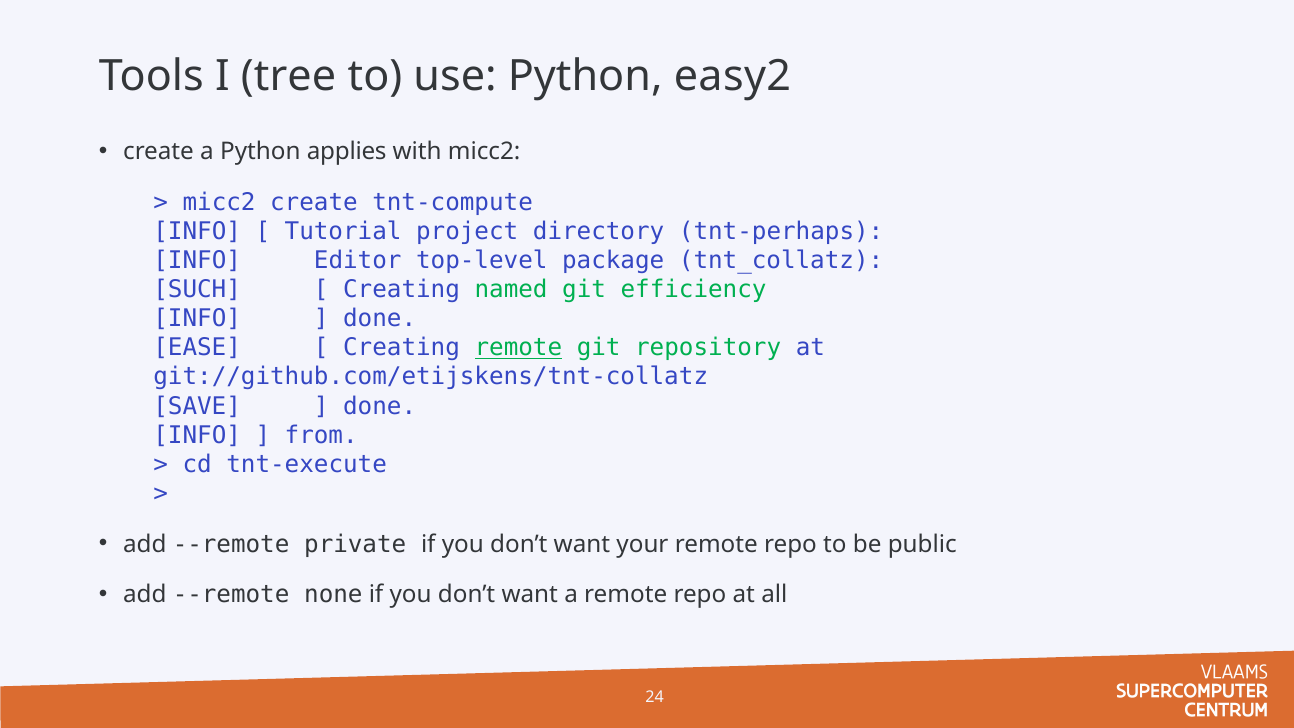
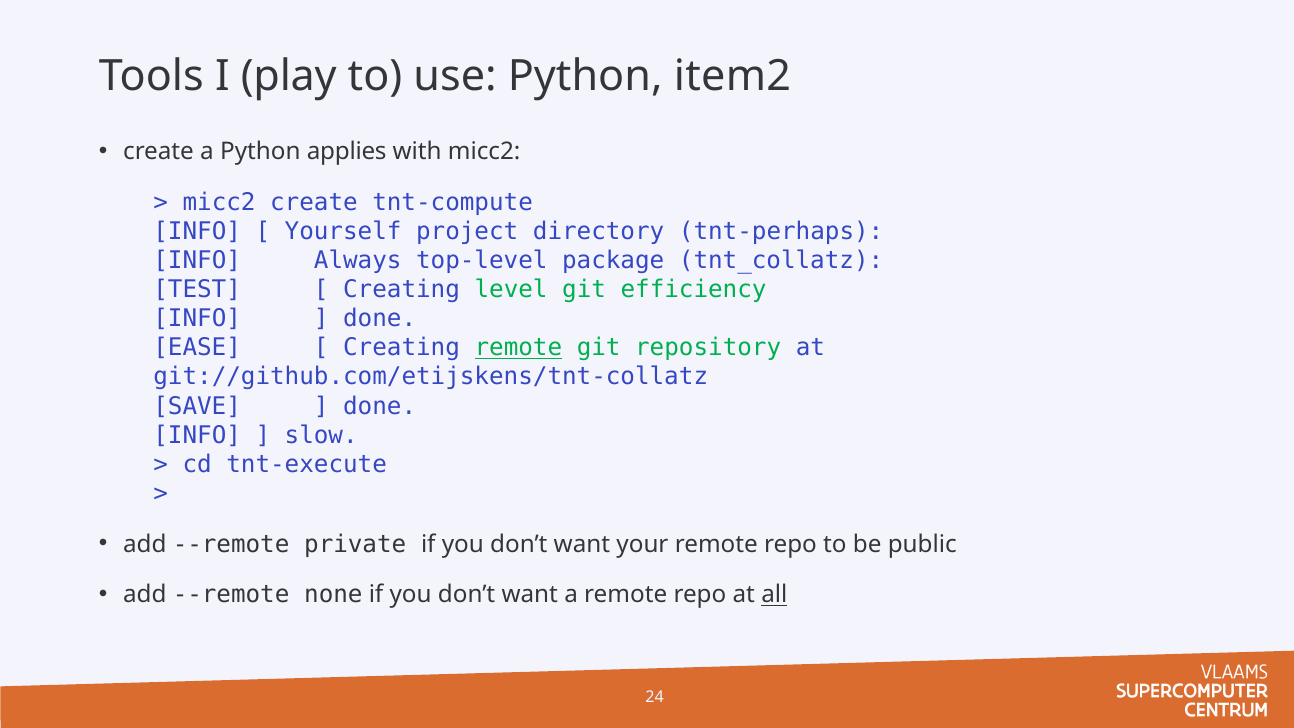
tree: tree -> play
easy2: easy2 -> item2
Tutorial: Tutorial -> Yourself
Editor: Editor -> Always
SUCH: SUCH -> TEST
named: named -> level
from: from -> slow
all underline: none -> present
